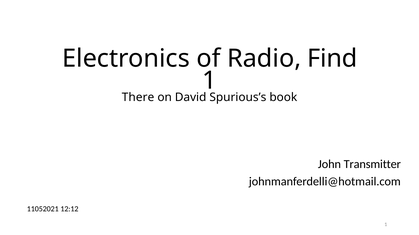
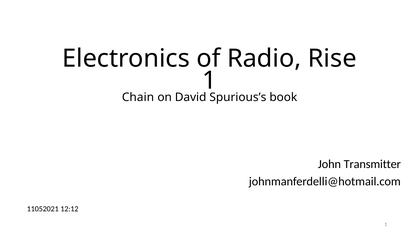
Find: Find -> Rise
There: There -> Chain
